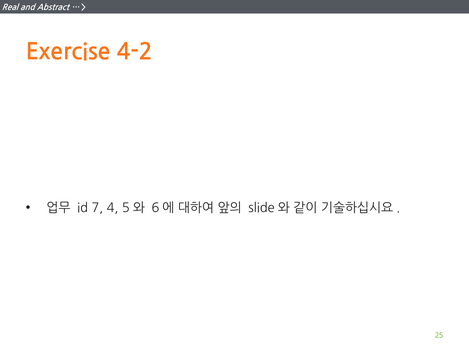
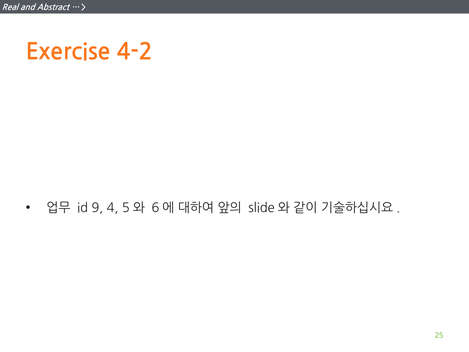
7: 7 -> 9
